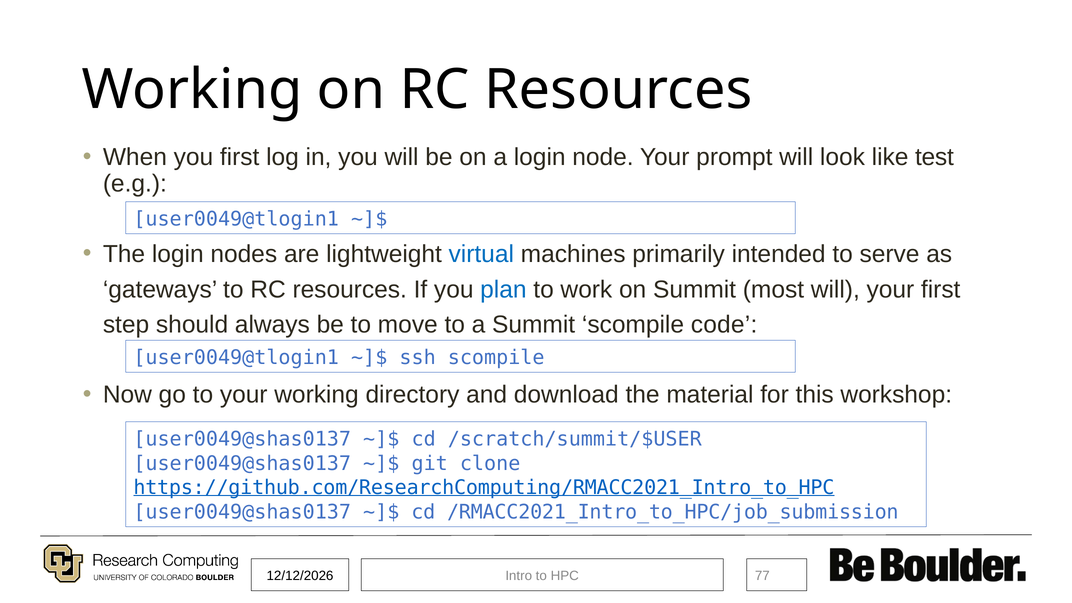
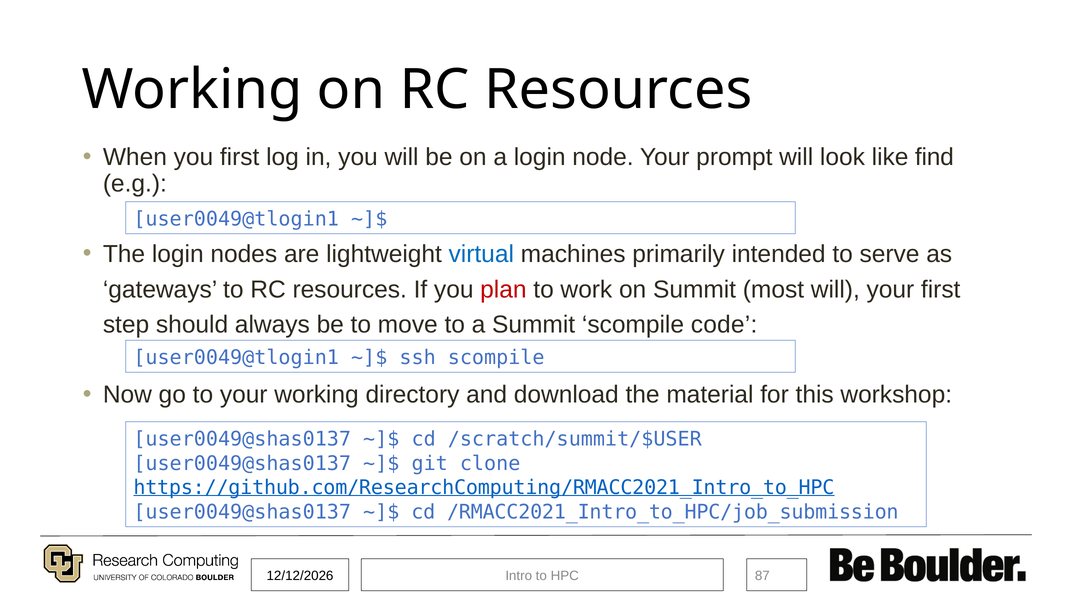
test: test -> find
plan colour: blue -> red
77: 77 -> 87
